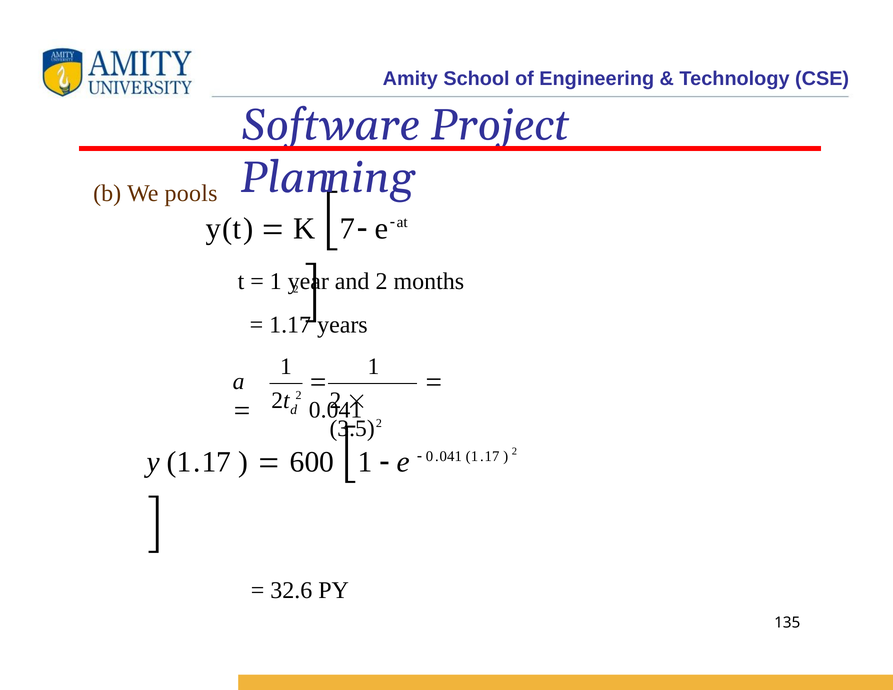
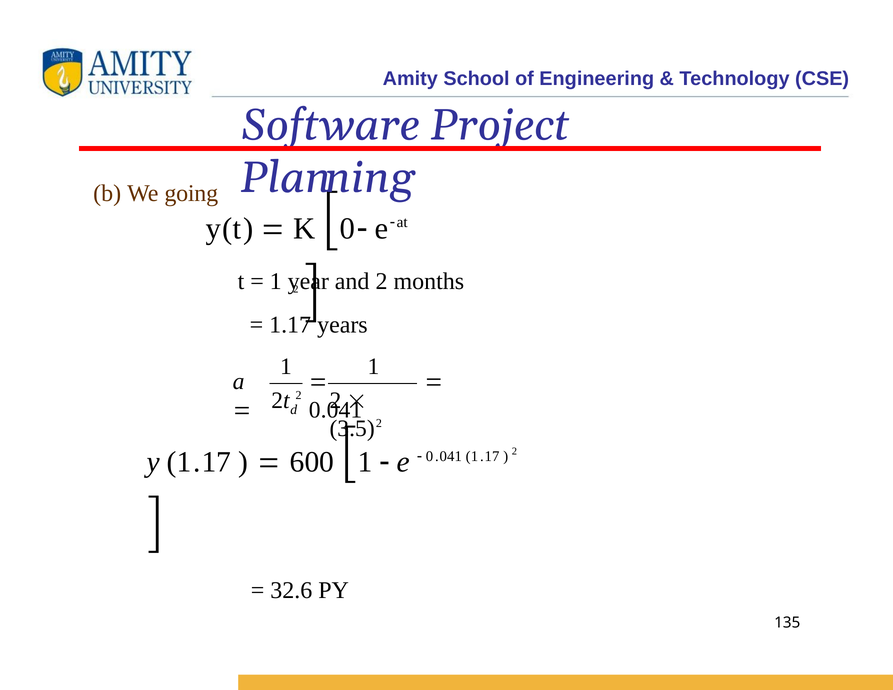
pools: pools -> going
7: 7 -> 0
